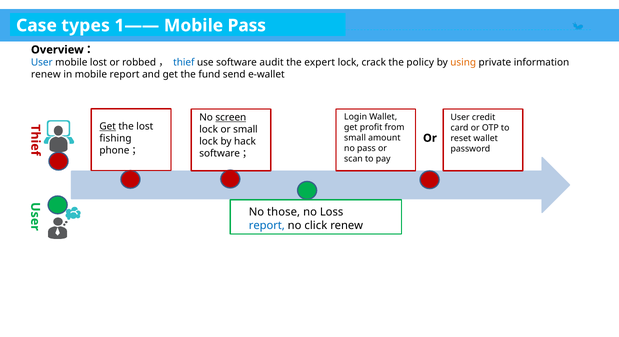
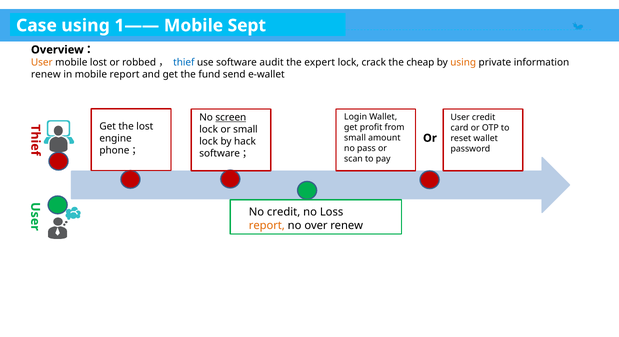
Case types: types -> using
Mobile Pass: Pass -> Sept
User at (42, 62) colour: blue -> orange
policy: policy -> cheap
Get at (108, 127) underline: present -> none
fishing: fishing -> engine
No those: those -> credit
report at (267, 226) colour: blue -> orange
click: click -> over
